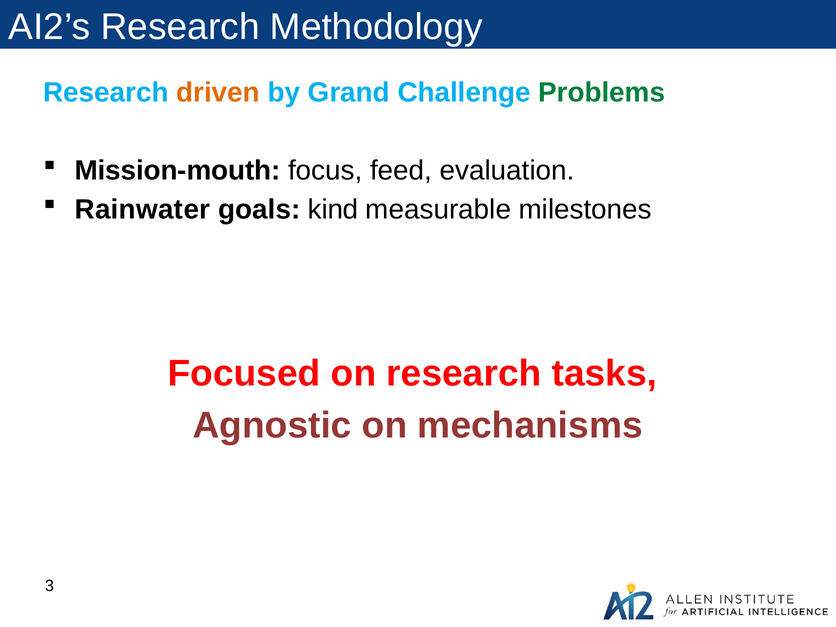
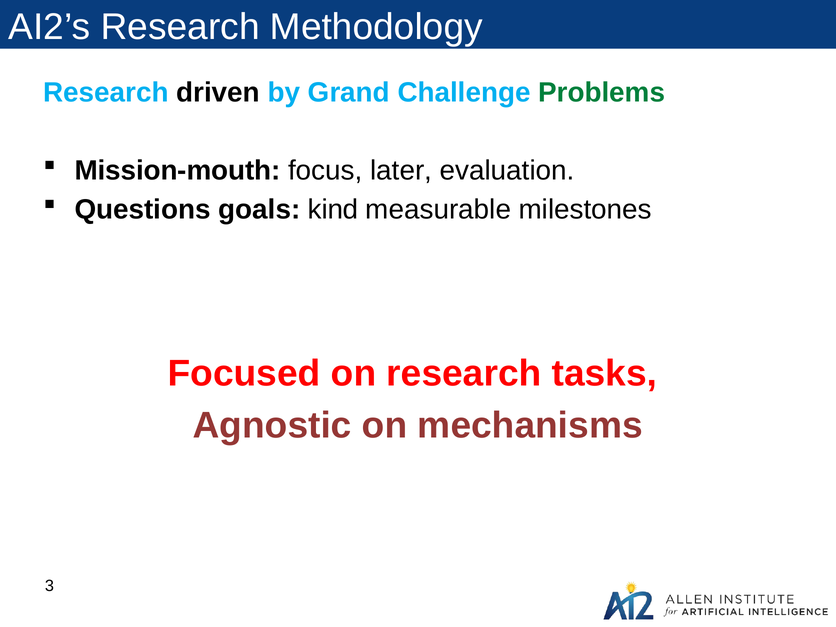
driven colour: orange -> black
feed: feed -> later
Rainwater: Rainwater -> Questions
